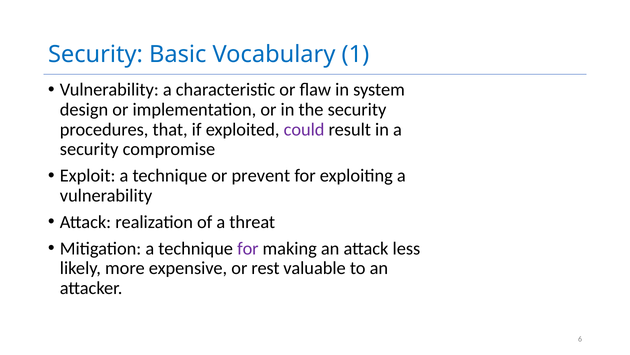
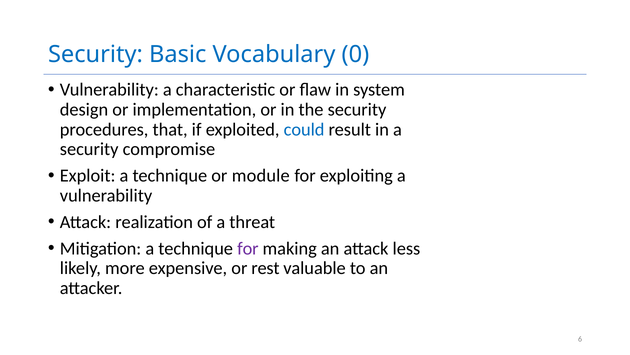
1: 1 -> 0
could colour: purple -> blue
prevent: prevent -> module
